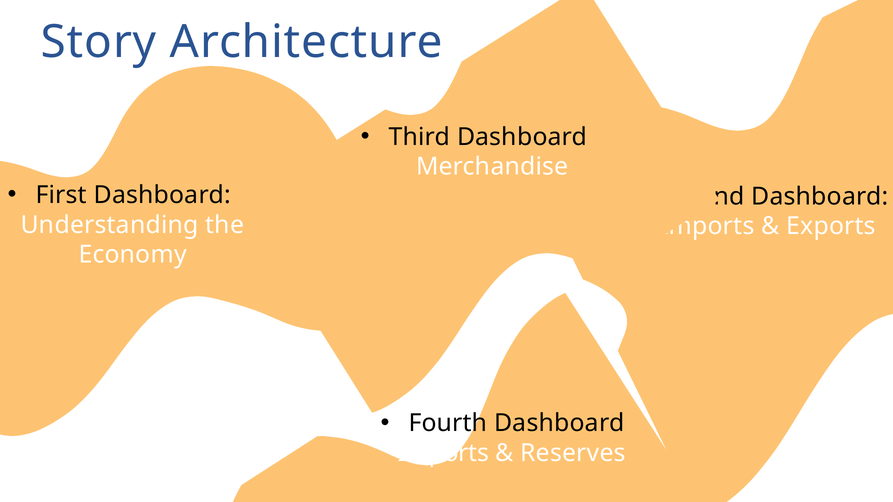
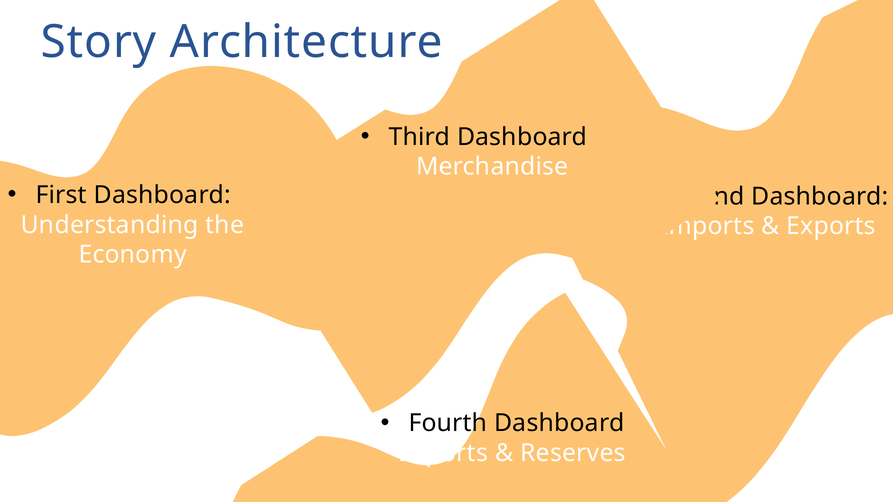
Imports at (443, 453): Imports -> Exports
